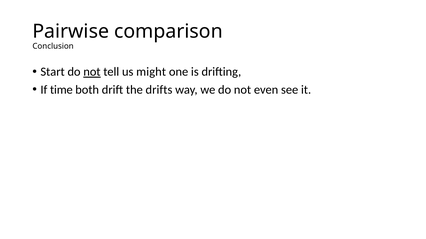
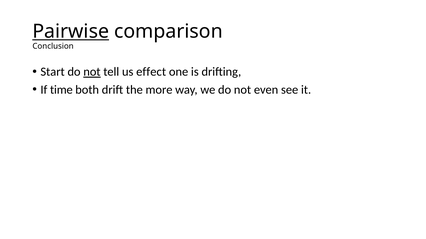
Pairwise underline: none -> present
might: might -> effect
drifts: drifts -> more
